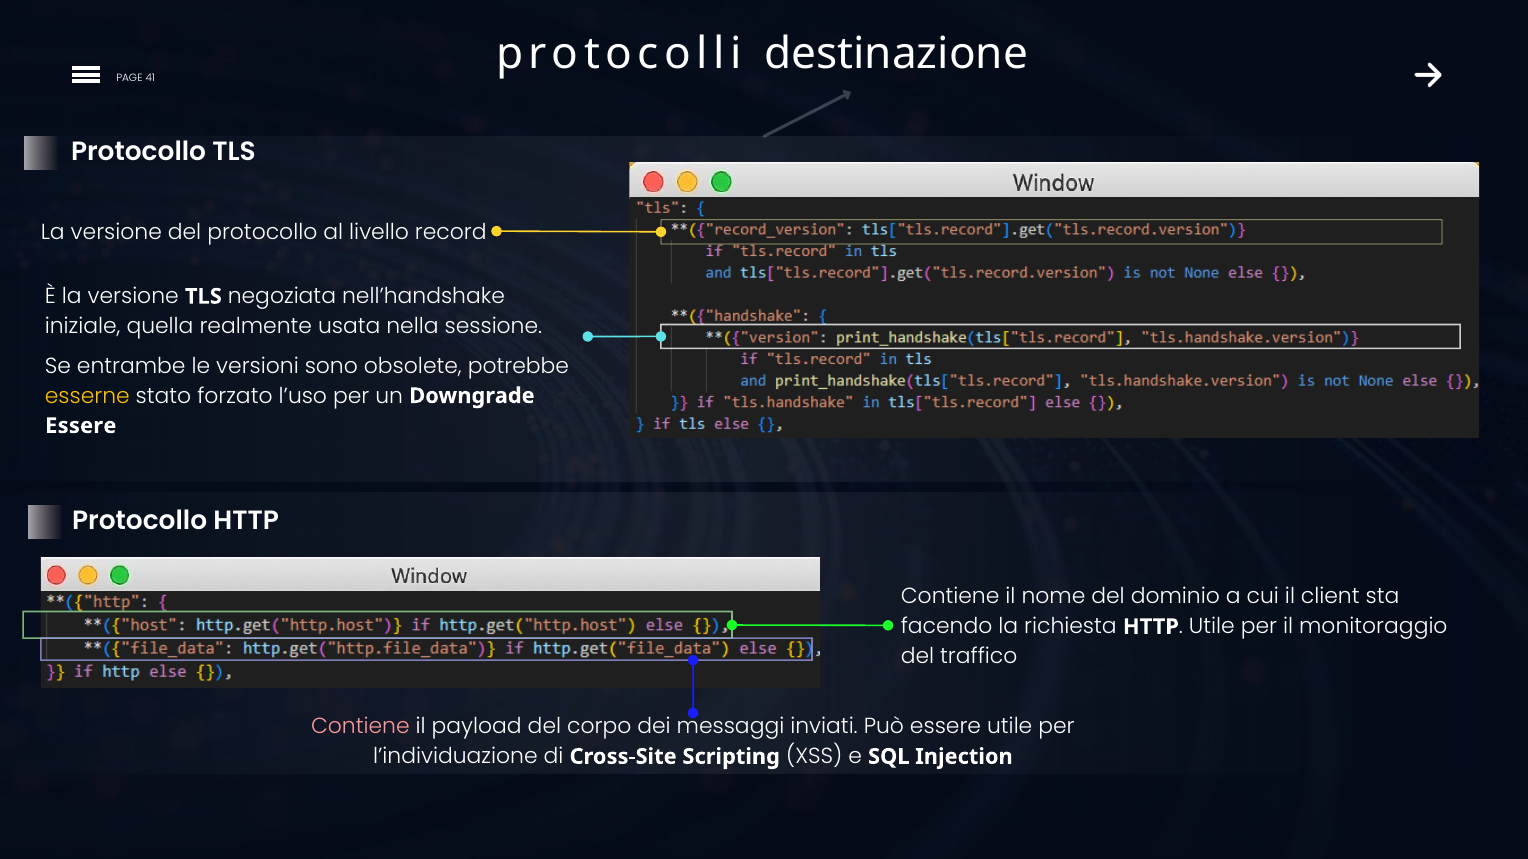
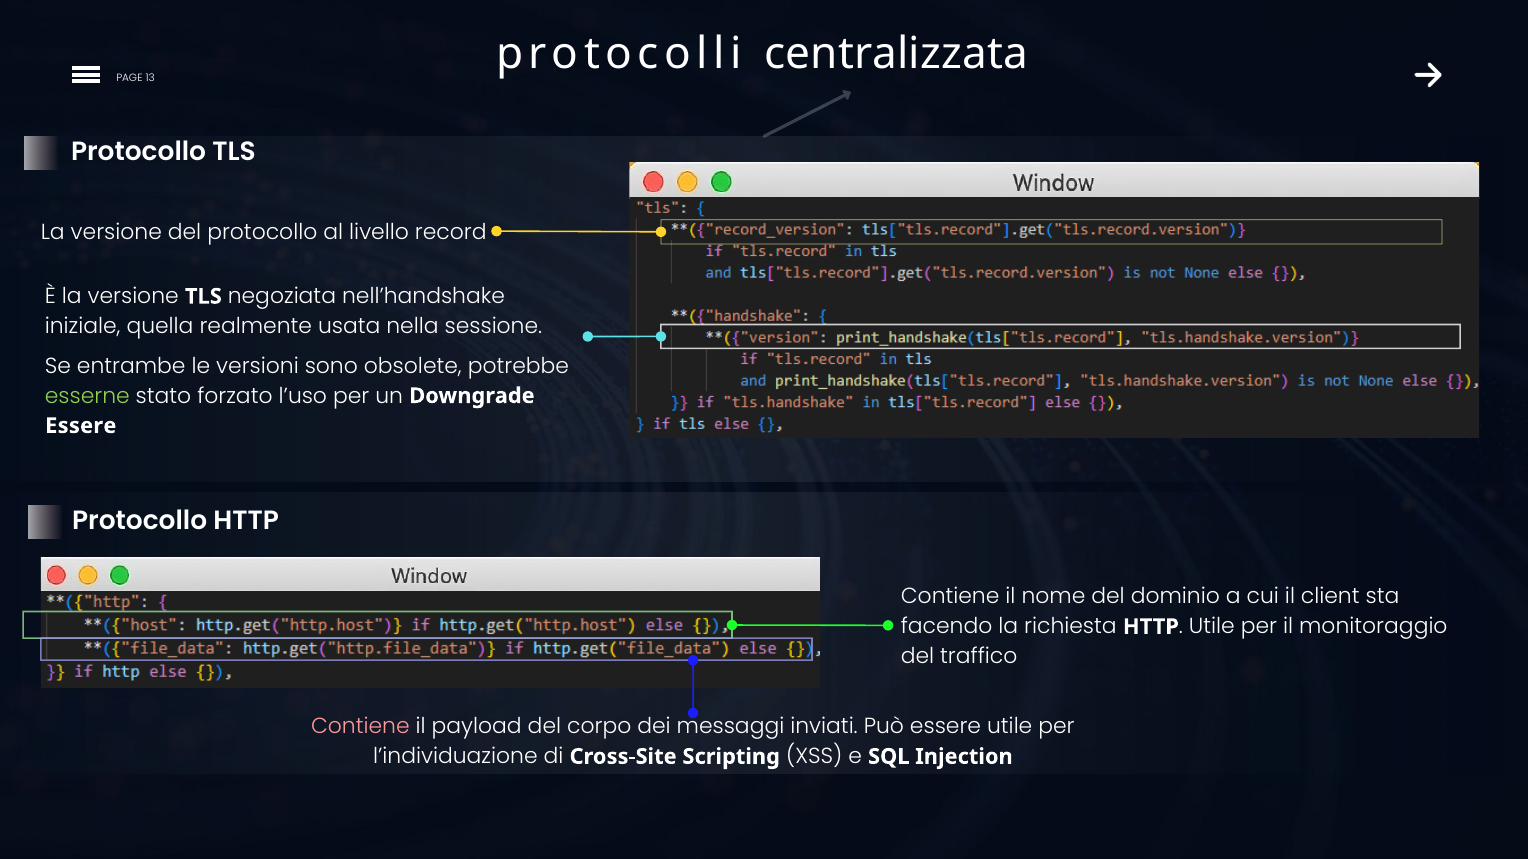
41: 41 -> 13
destinazione: destinazione -> centralizzata
esserne colour: yellow -> light green
